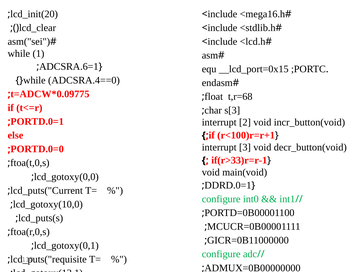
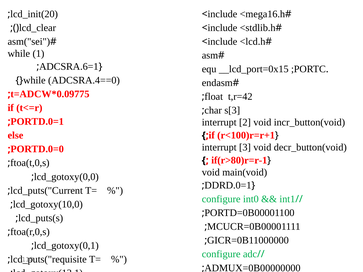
t,r=68: t,r=68 -> t,r=42
if(r>33)r=r-1: if(r>33)r=r-1 -> if(r>80)r=r-1
